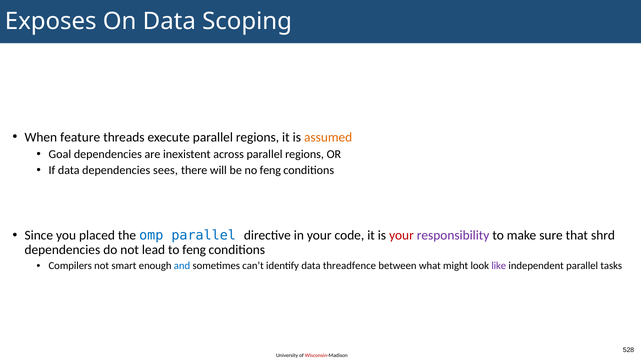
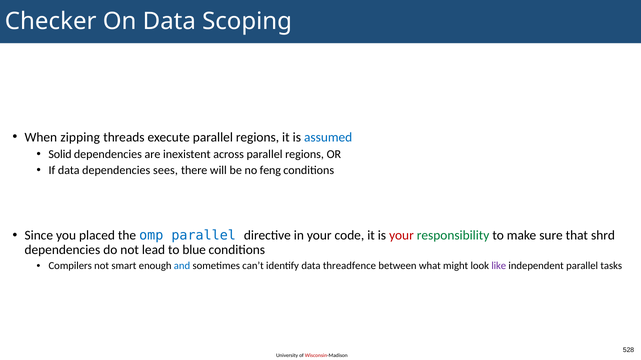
Exposes: Exposes -> Checker
feature: feature -> zipping
assumed colour: orange -> blue
Goal: Goal -> Solid
responsibility colour: purple -> green
to feng: feng -> blue
